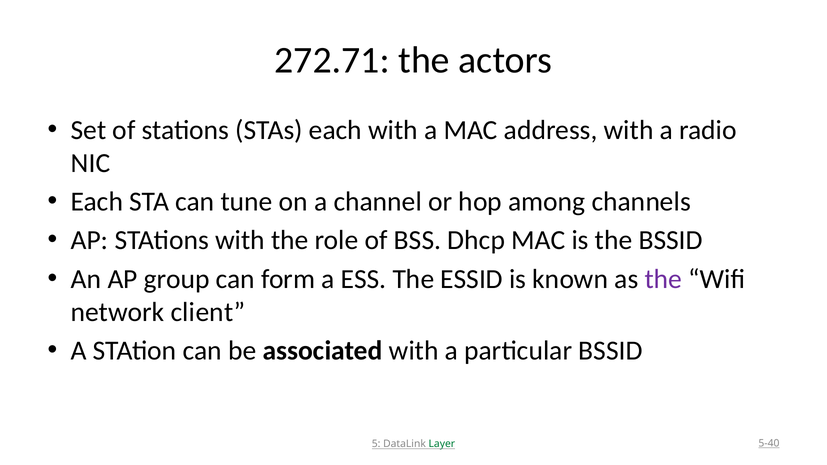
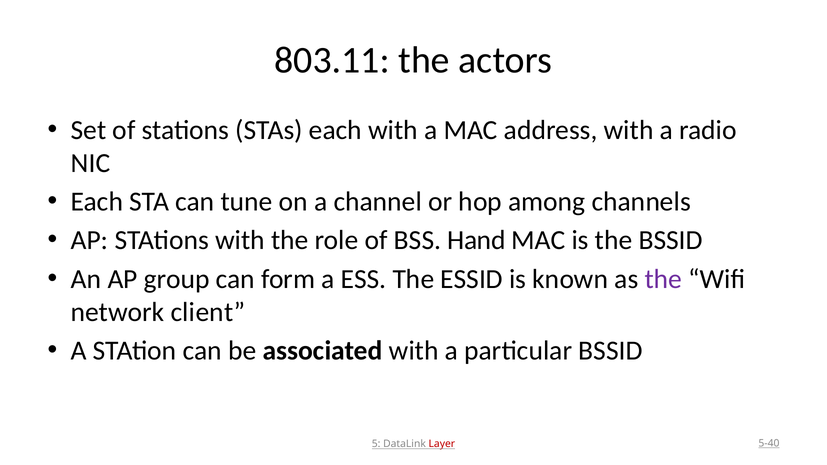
272.71: 272.71 -> 803.11
Dhcp: Dhcp -> Hand
Layer colour: green -> red
